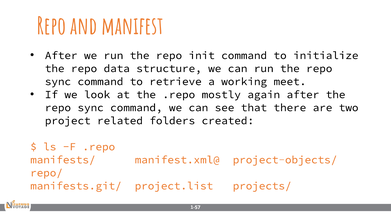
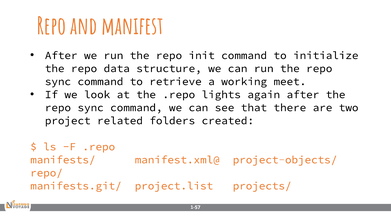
mostly: mostly -> lights
